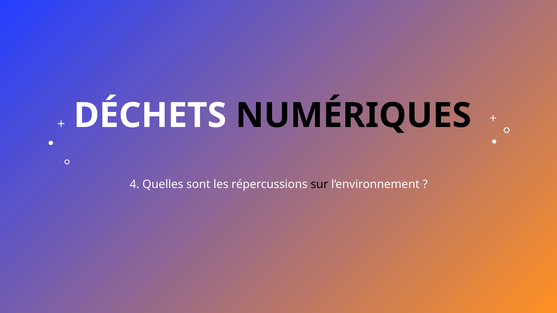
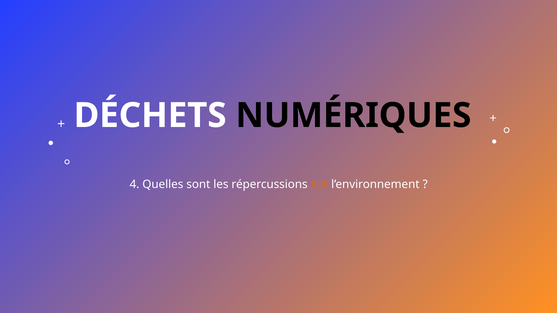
sur colour: black -> orange
